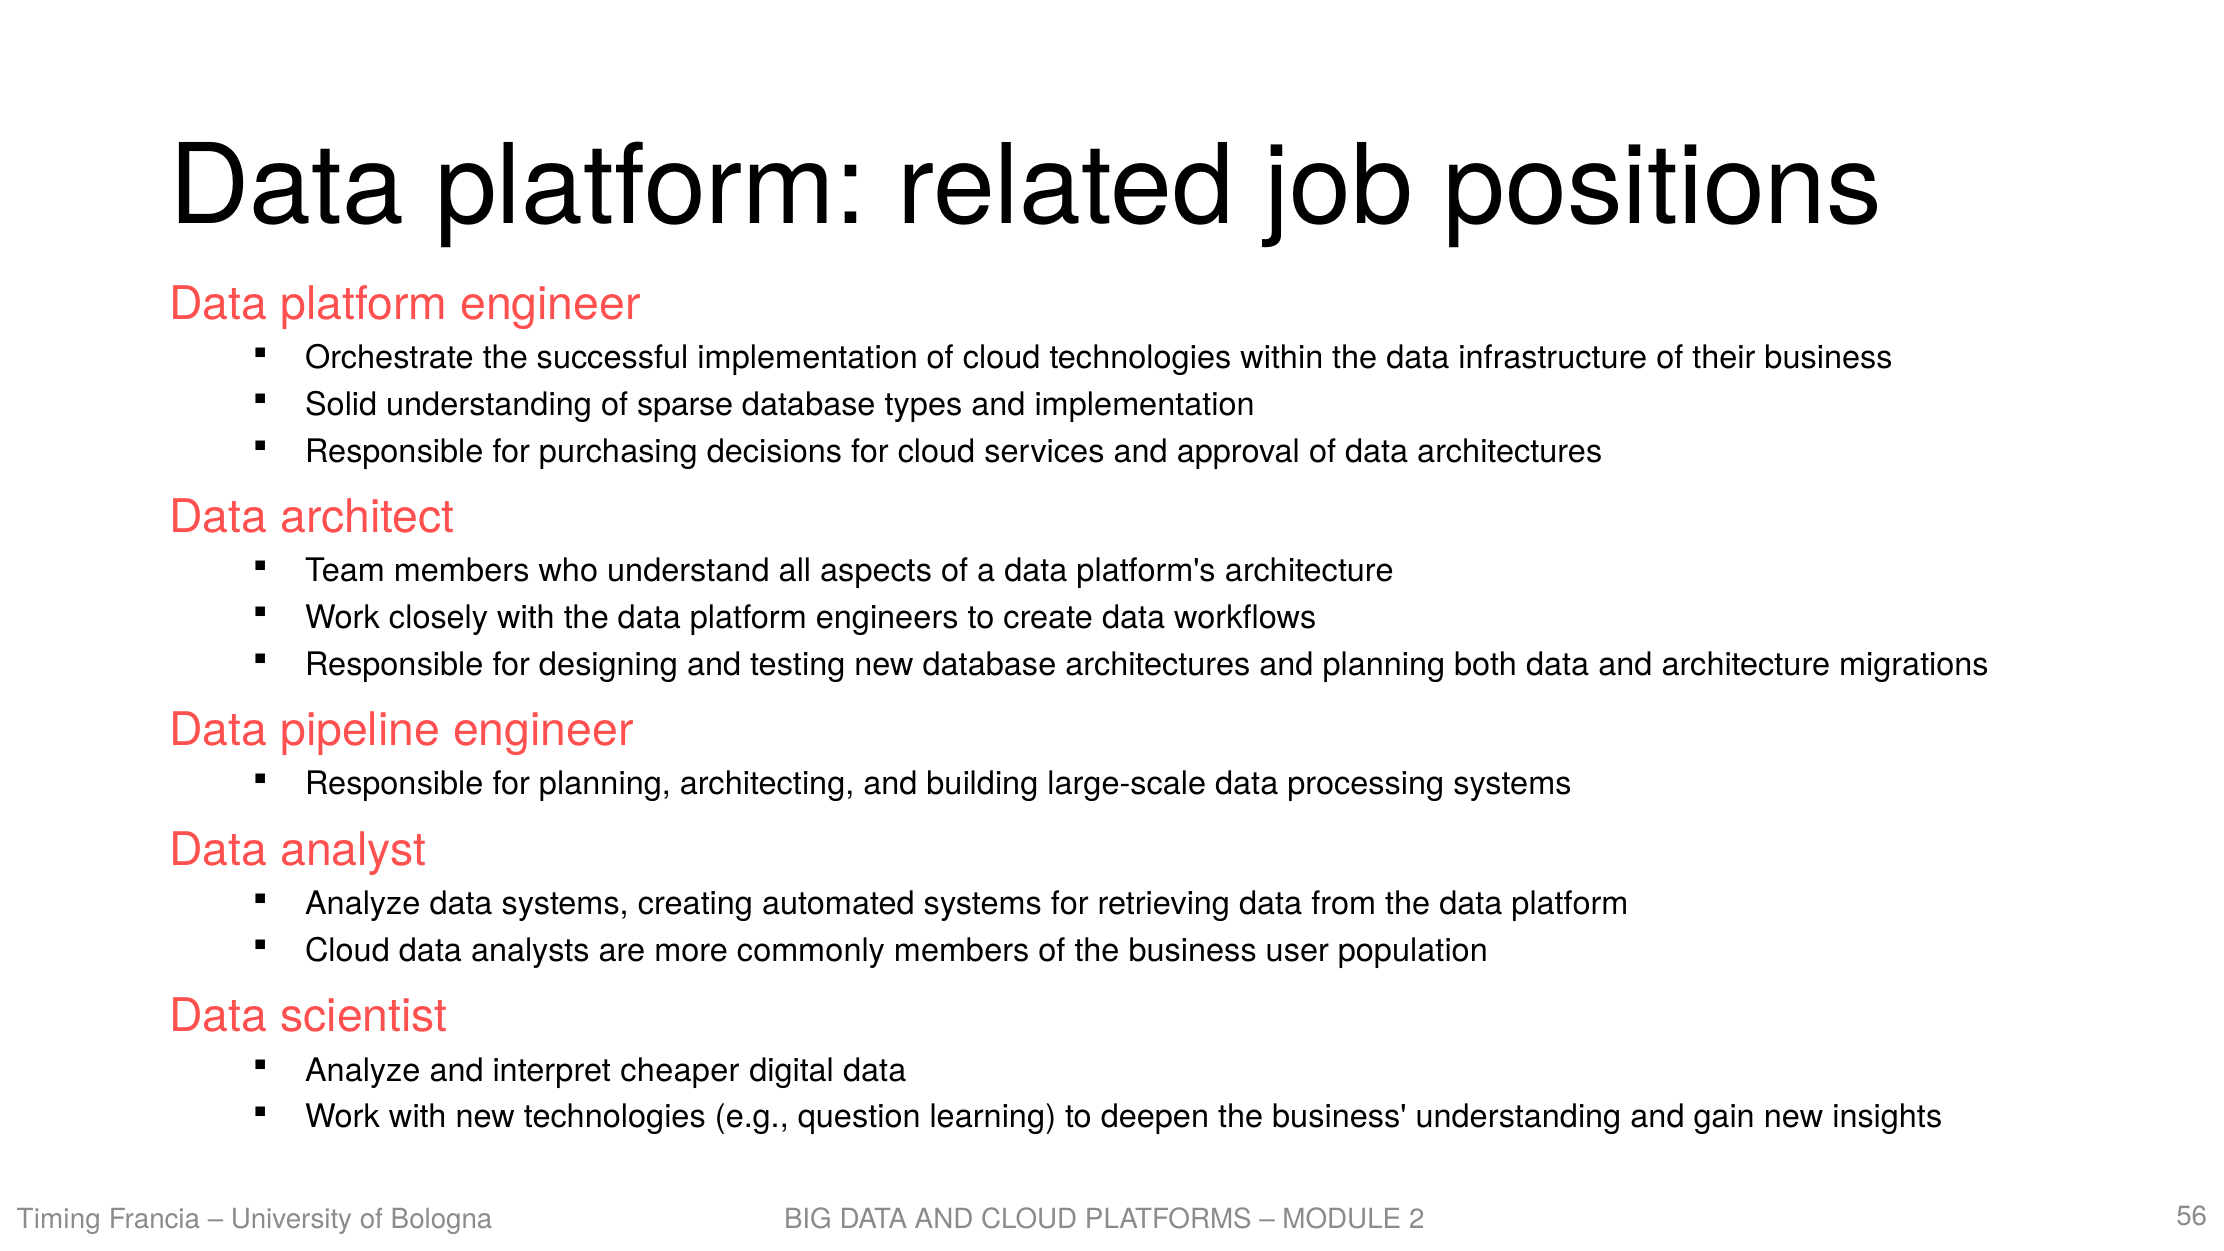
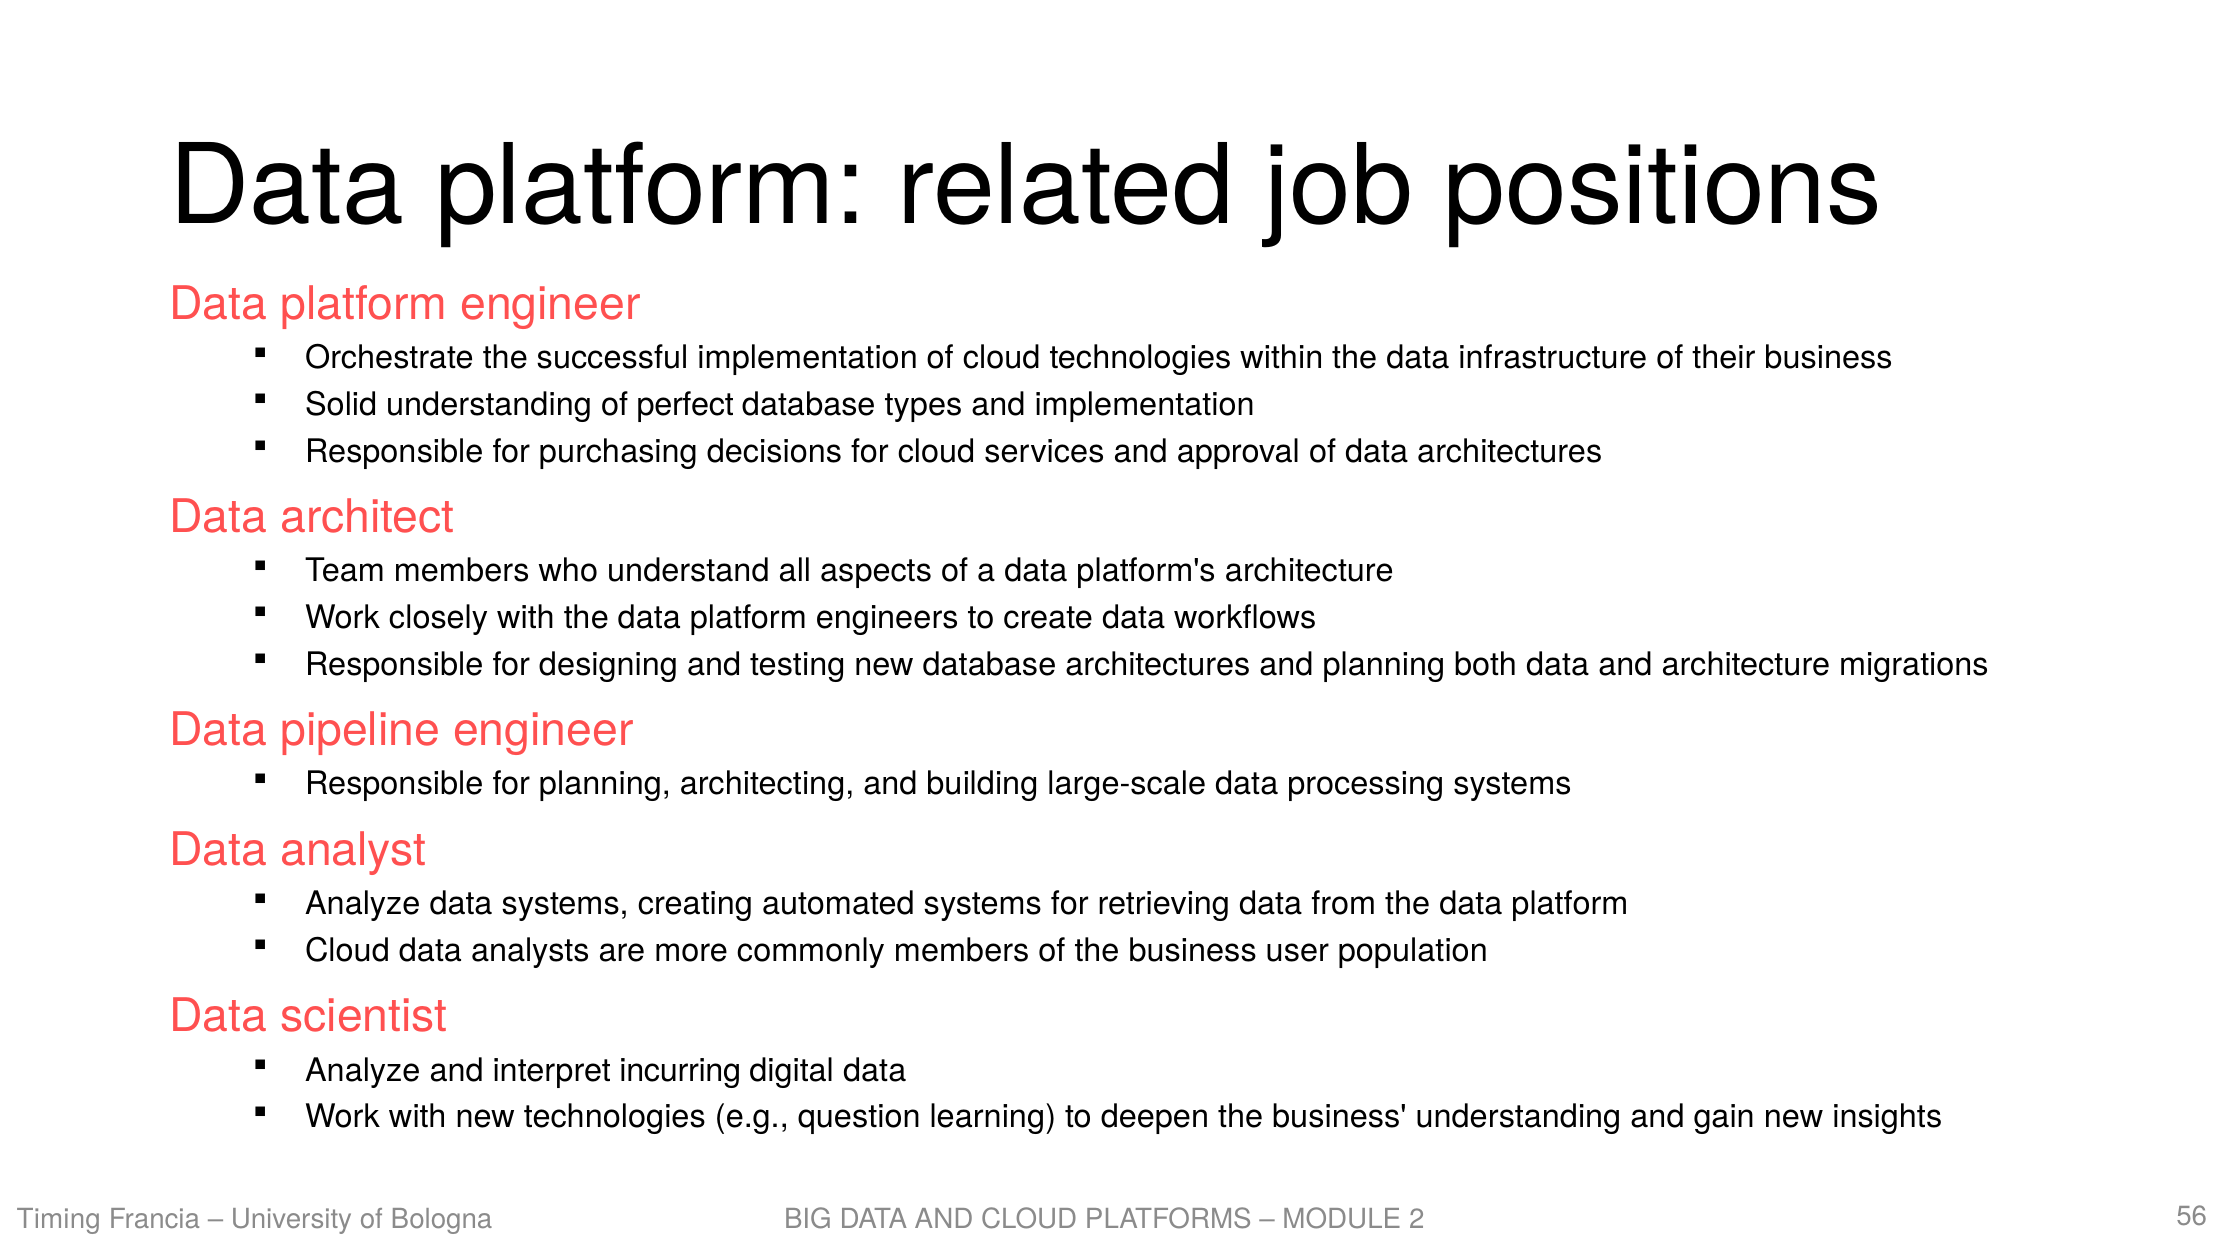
sparse: sparse -> perfect
cheaper: cheaper -> incurring
